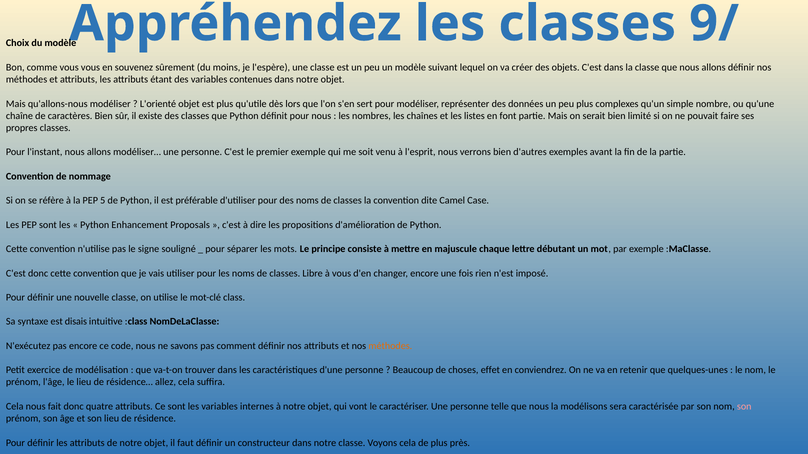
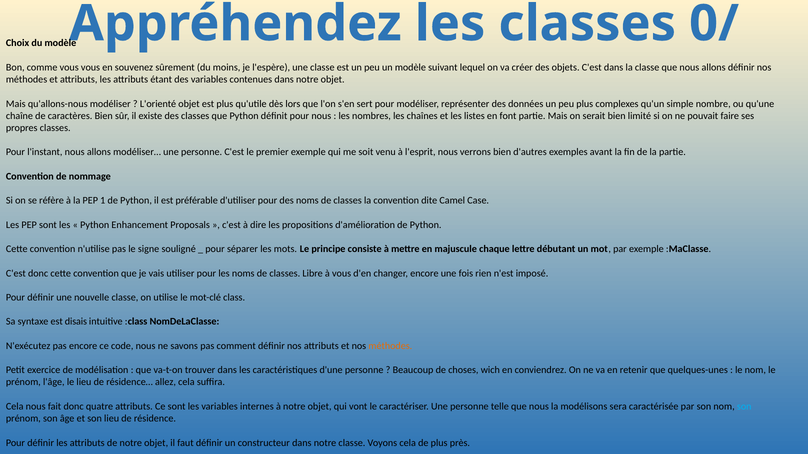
9/: 9/ -> 0/
5: 5 -> 1
effet: effet -> wich
son at (744, 407) colour: pink -> light blue
